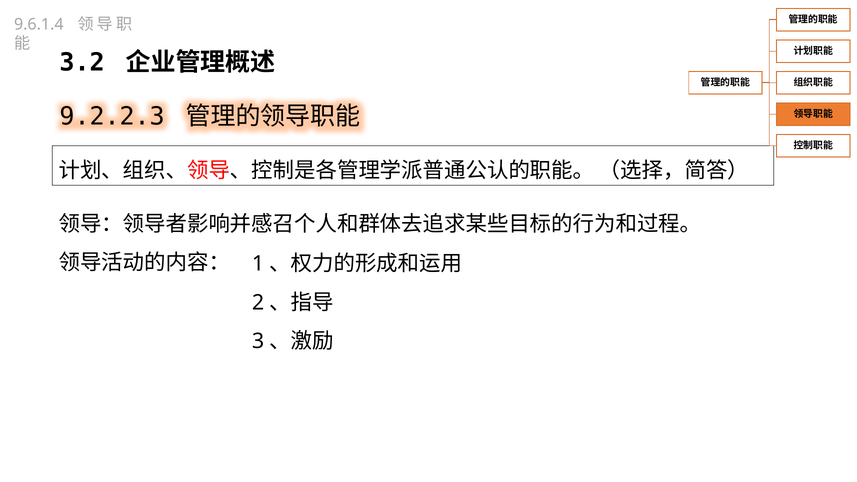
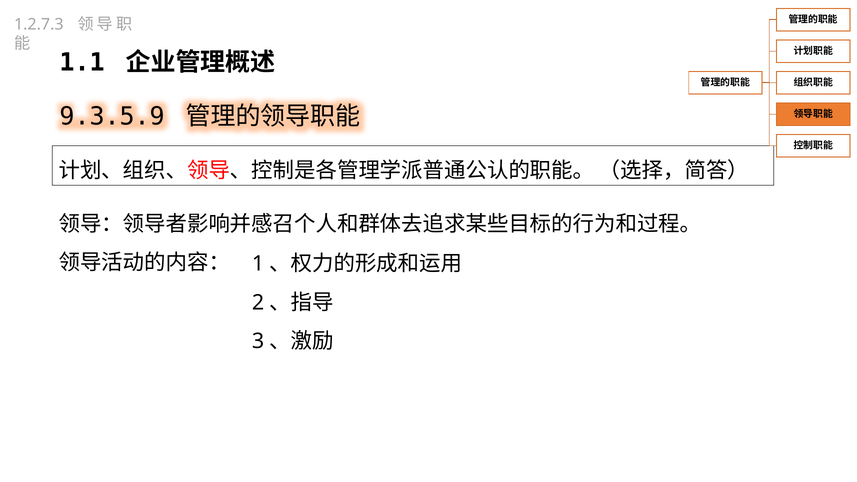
9.6.1.4: 9.6.1.4 -> 1.2.7.3
3.2: 3.2 -> 1.1
9.2.2.3: 9.2.2.3 -> 9.3.5.9
